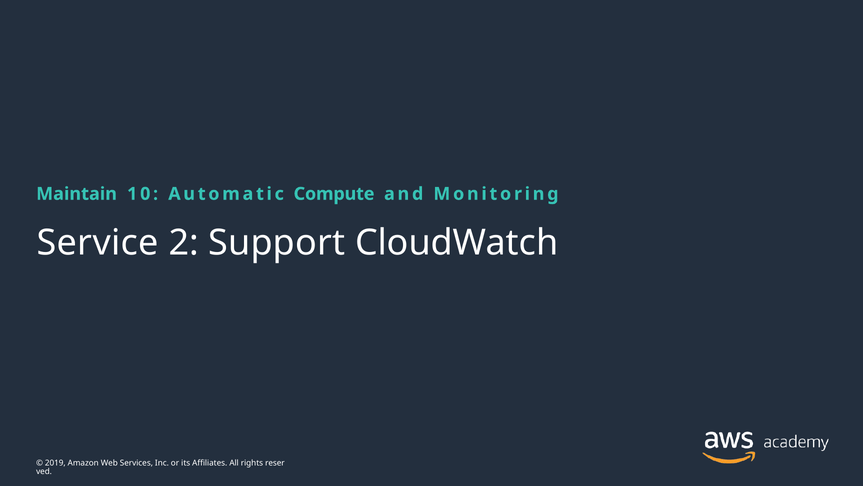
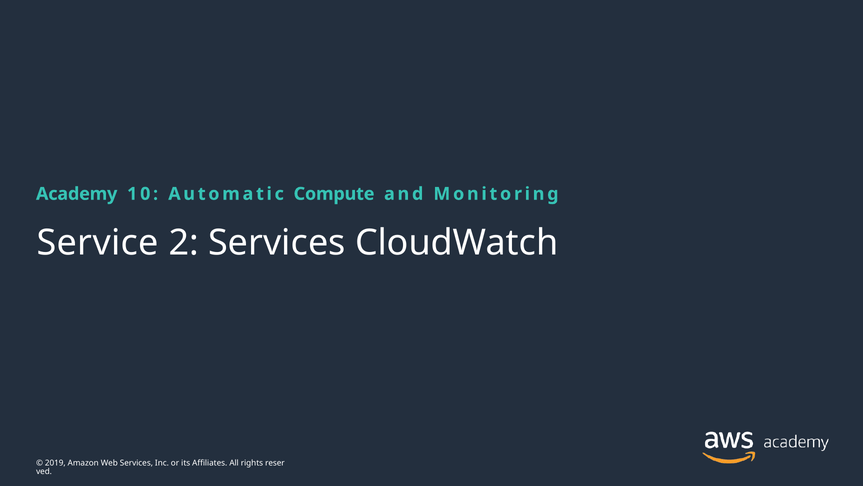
Maintain: Maintain -> Academy
2 Support: Support -> Services
